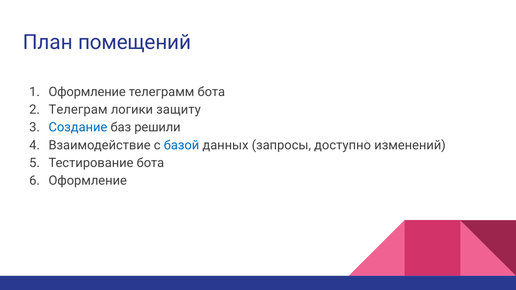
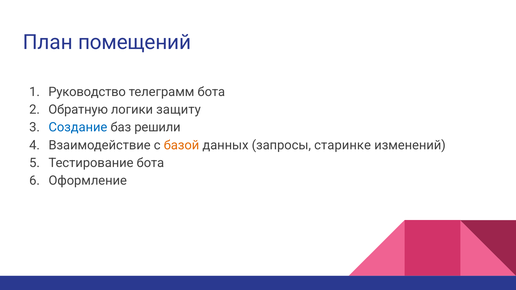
Оформление at (87, 92): Оформление -> Руководство
Телеграм: Телеграм -> Обратную
базой colour: blue -> orange
доступно: доступно -> старинке
